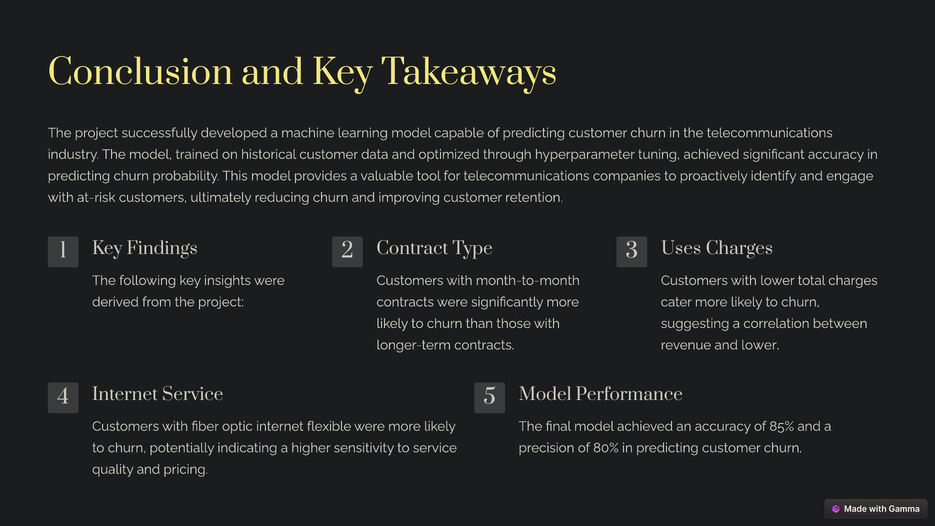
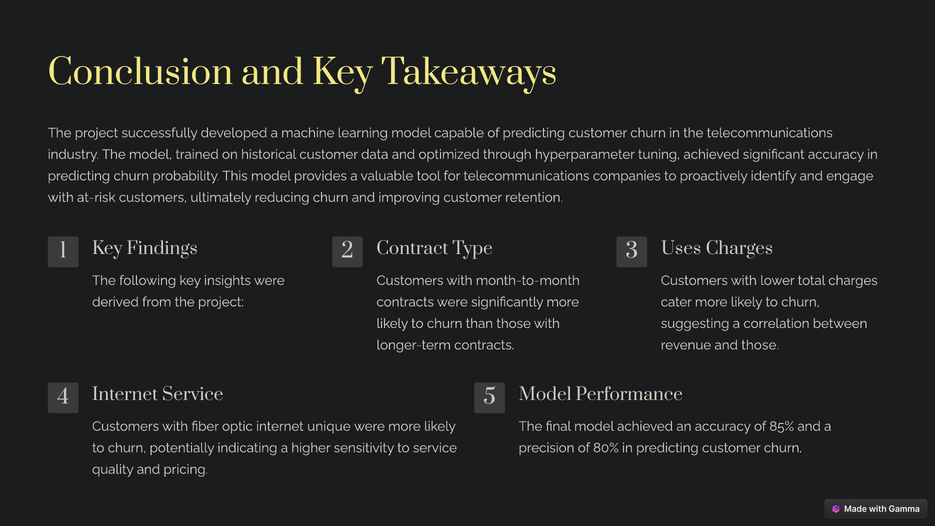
and lower: lower -> those
flexible: flexible -> unique
